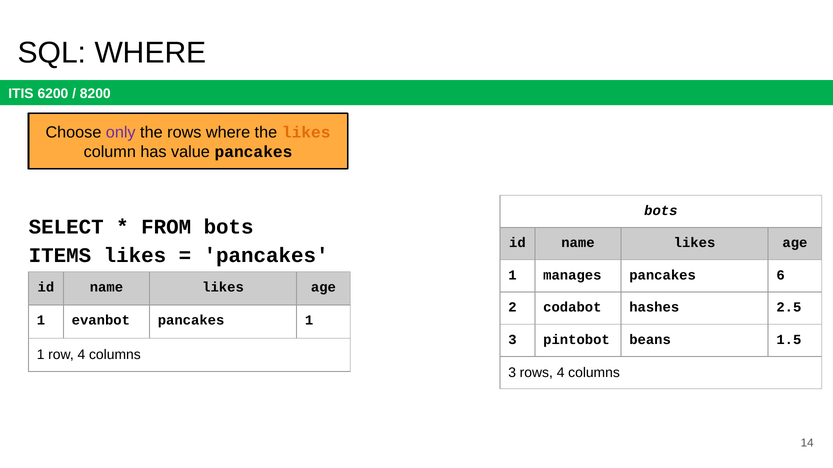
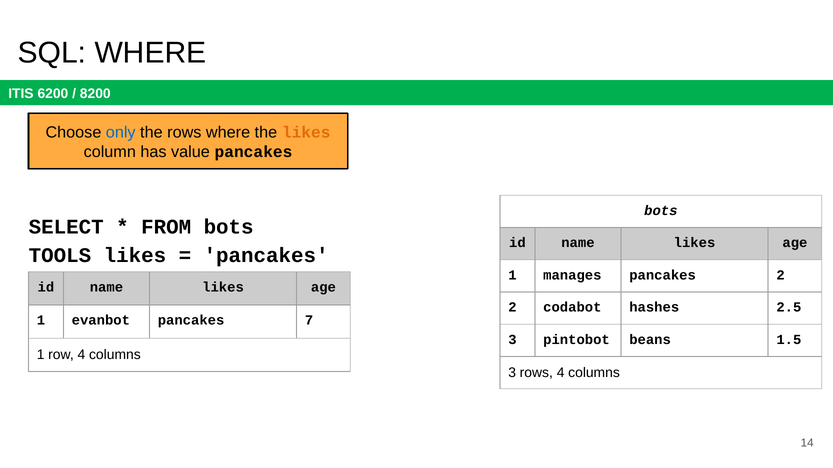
only colour: purple -> blue
ITEMS: ITEMS -> TOOLS
pancakes 6: 6 -> 2
pancakes 1: 1 -> 7
